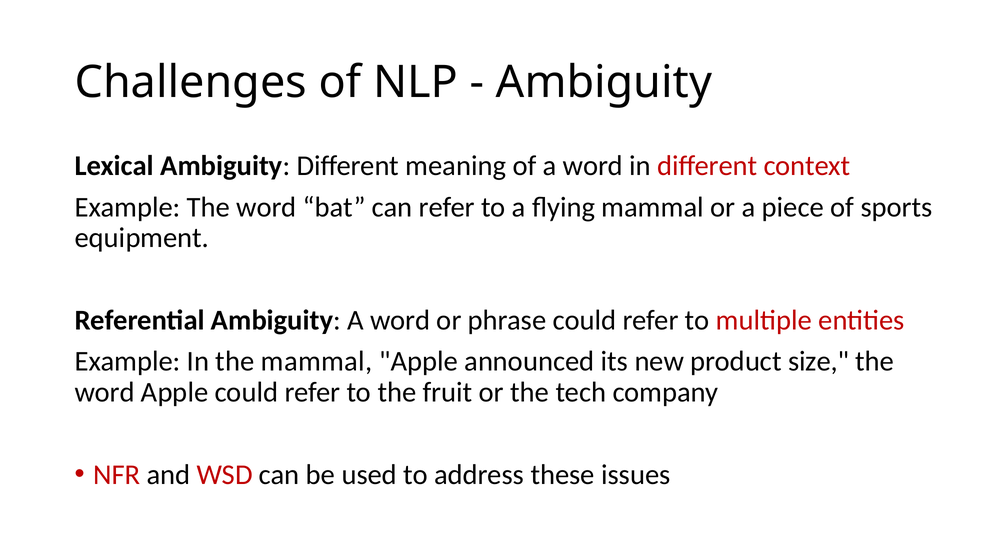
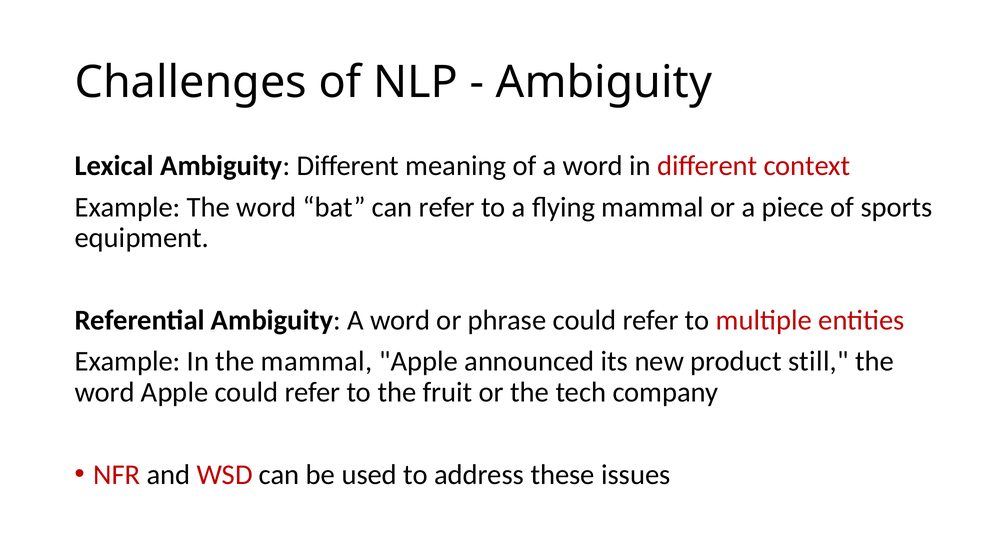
size: size -> still
